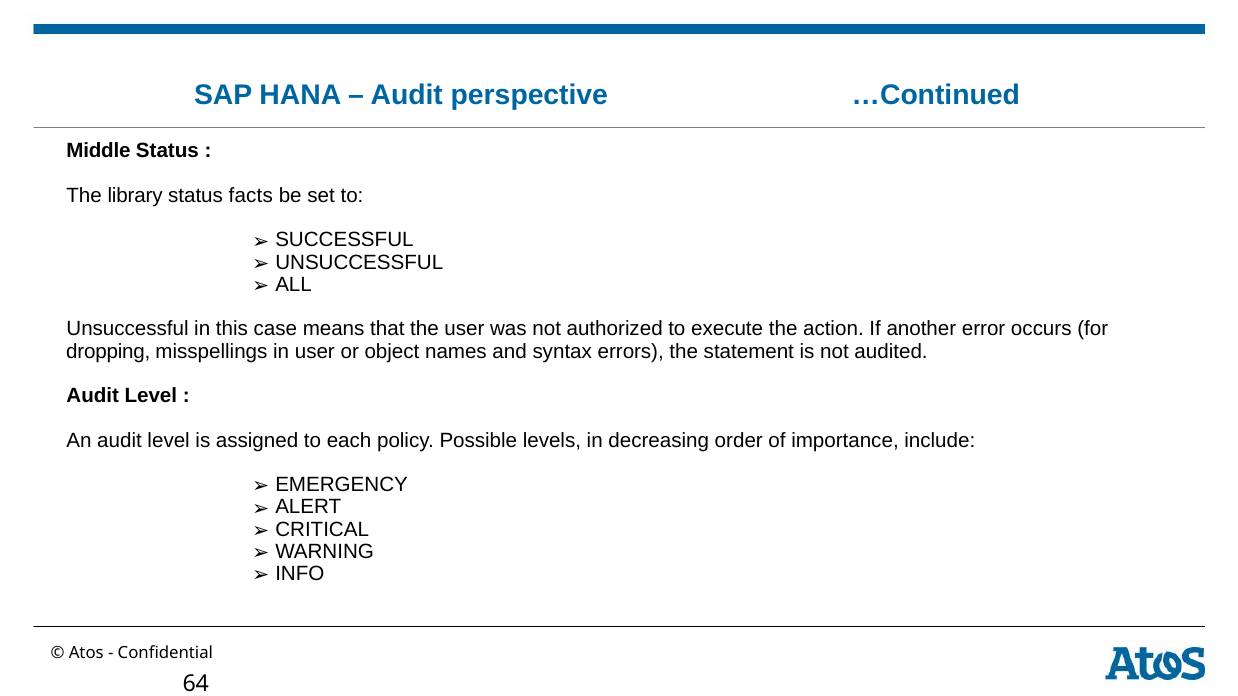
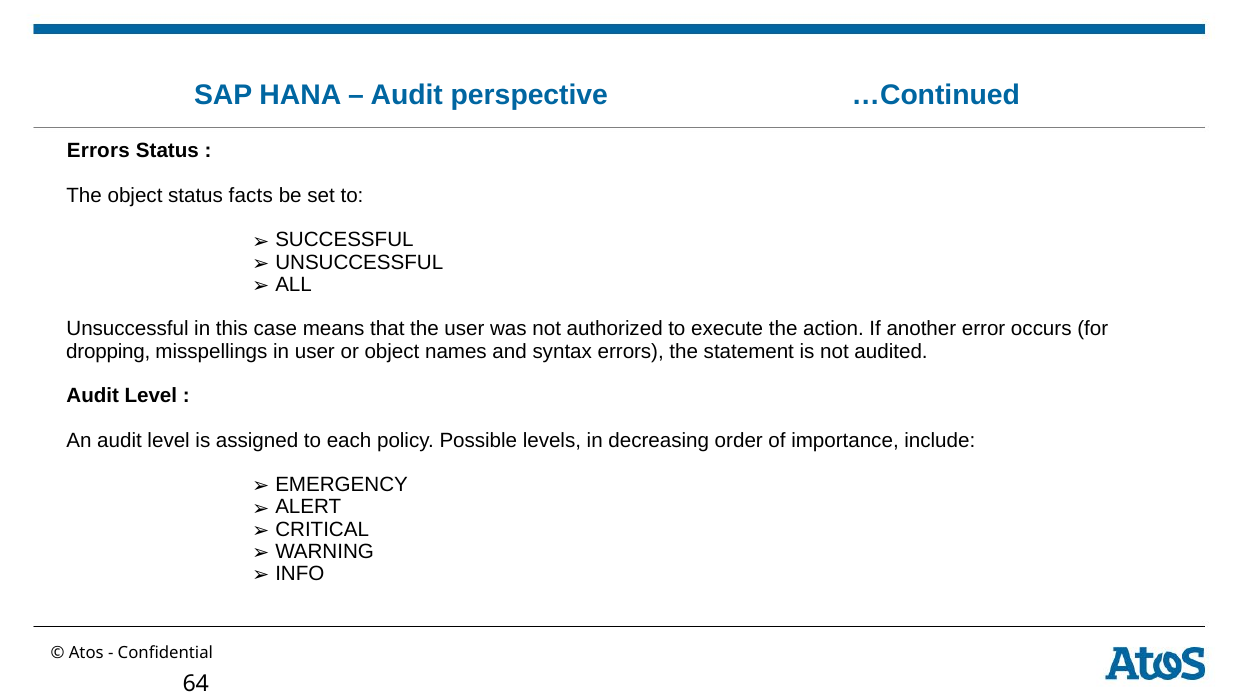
Middle at (98, 151): Middle -> Errors
The library: library -> object
